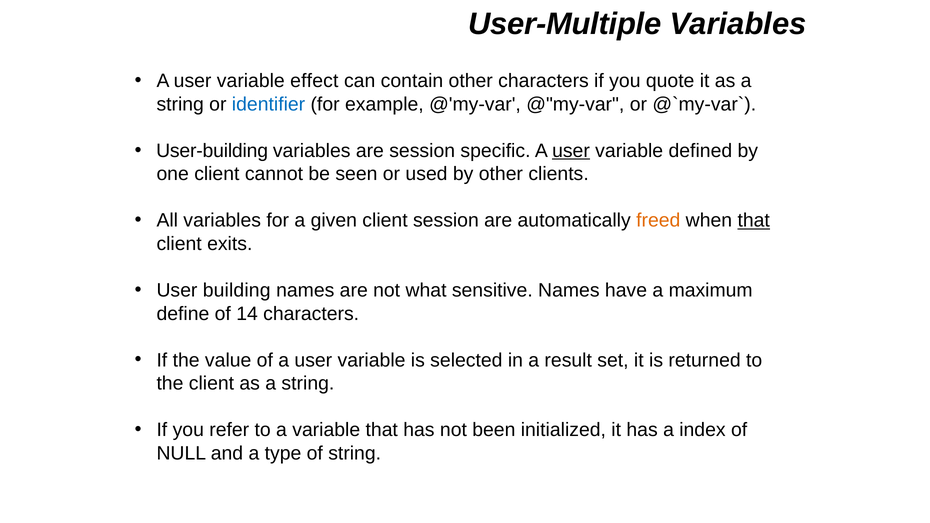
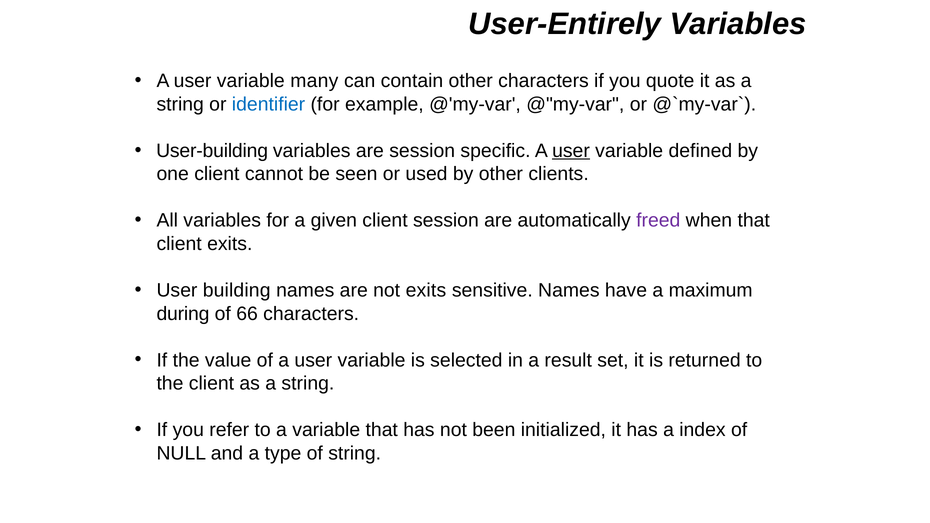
User-Multiple: User-Multiple -> User-Entirely
effect: effect -> many
freed colour: orange -> purple
that at (754, 221) underline: present -> none
not what: what -> exits
define: define -> during
14: 14 -> 66
